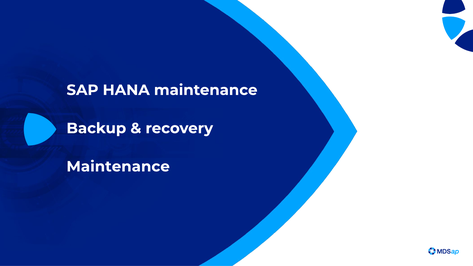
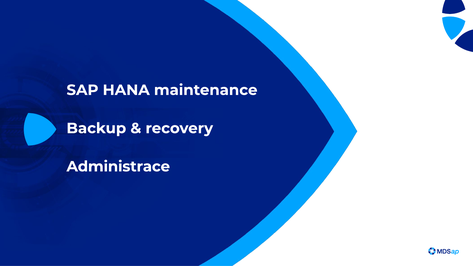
Maintenance at (118, 167): Maintenance -> Administrace
